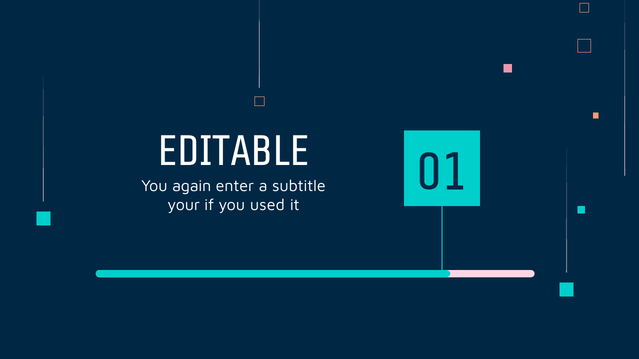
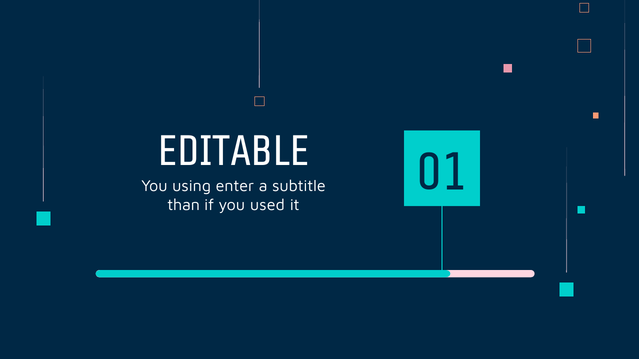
again: again -> using
your: your -> than
